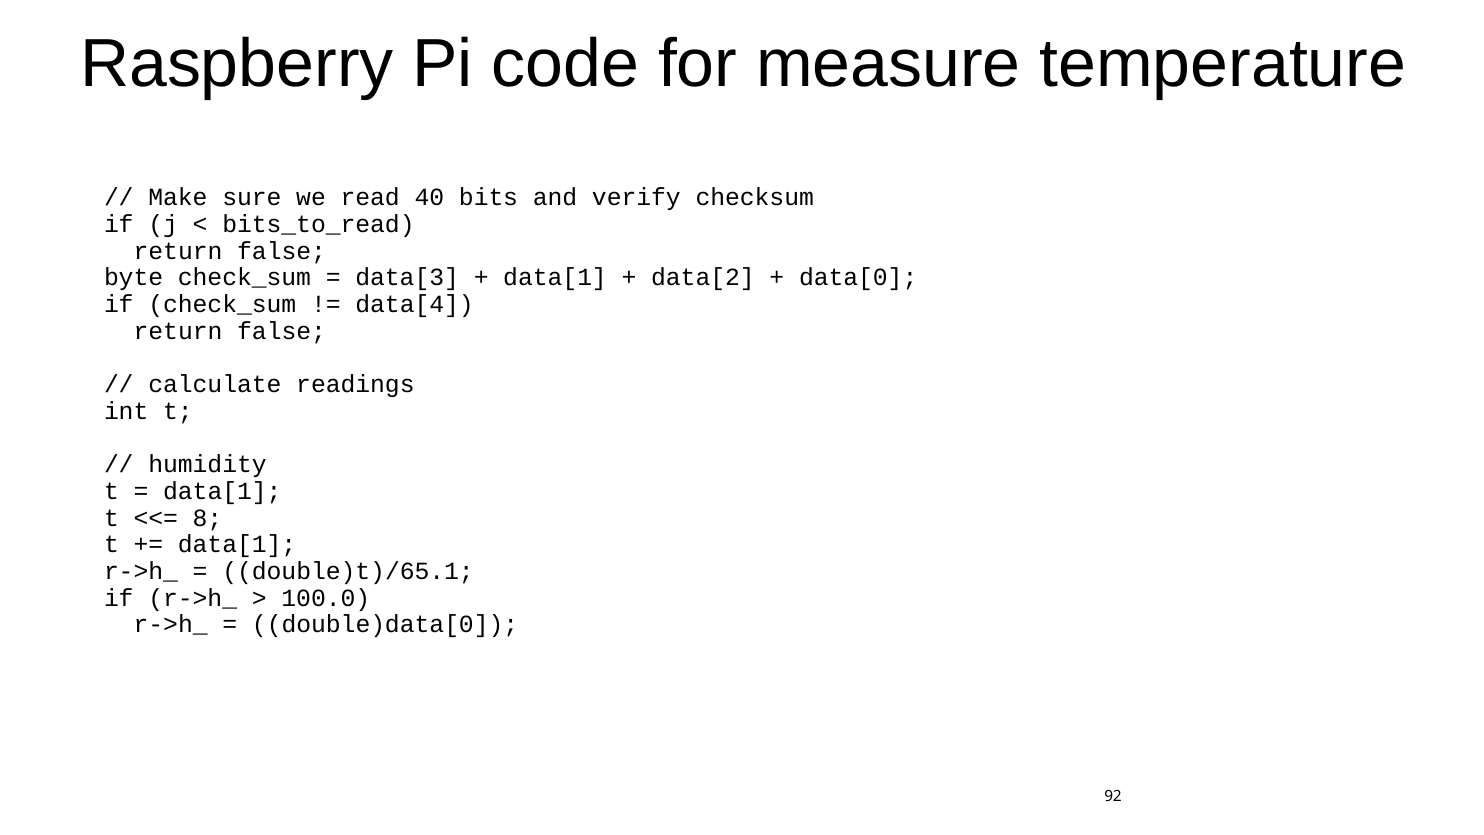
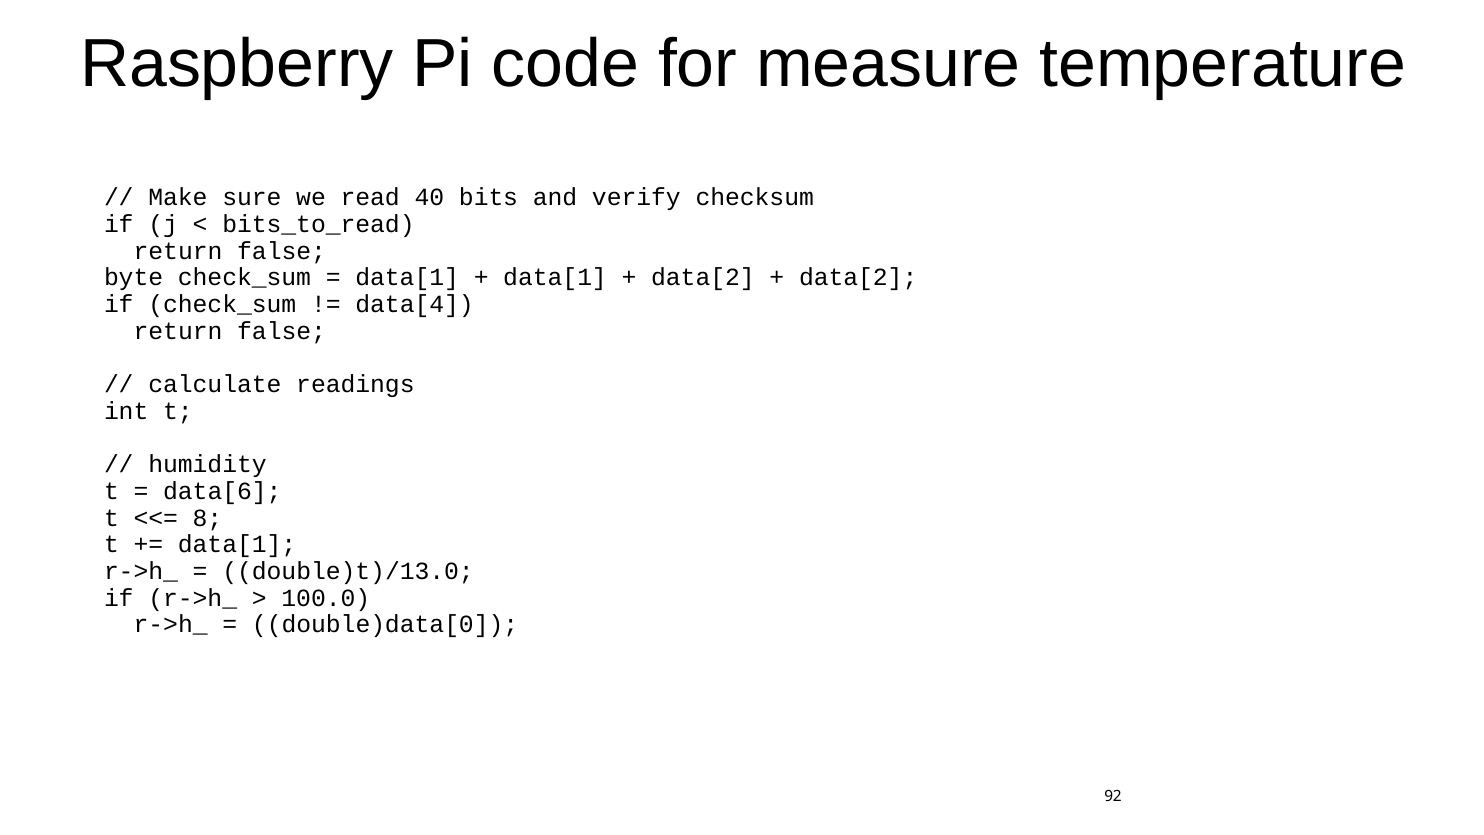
data[3 at (407, 278): data[3 -> data[1
data[0 at (858, 278): data[0 -> data[2
data[1 at (222, 491): data[1 -> data[6
double)t)/65.1: double)t)/65.1 -> double)t)/13.0
